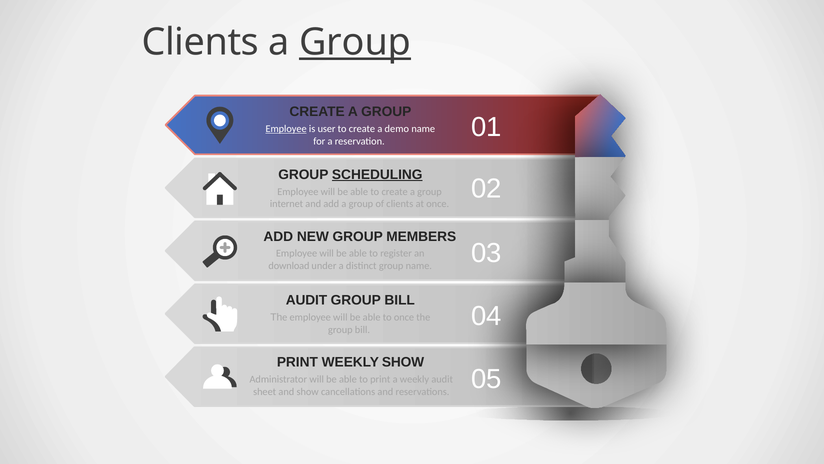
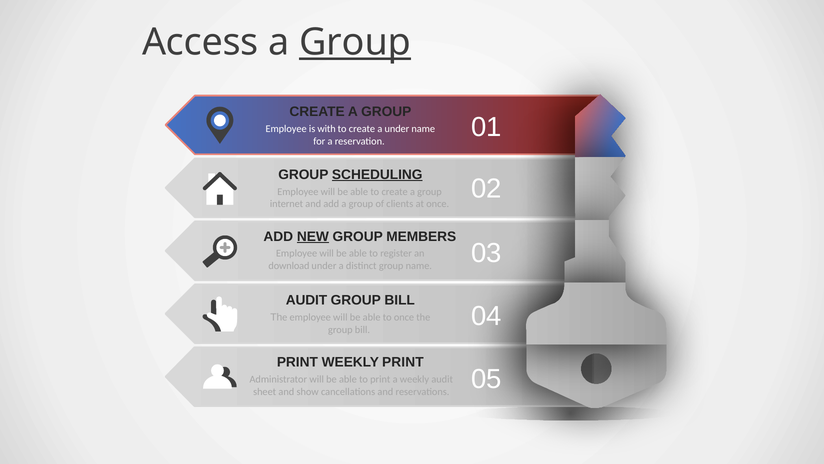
Clients at (200, 42): Clients -> Access
Employee at (286, 129) underline: present -> none
user: user -> with
a demo: demo -> under
NEW underline: none -> present
WEEKLY SHOW: SHOW -> PRINT
